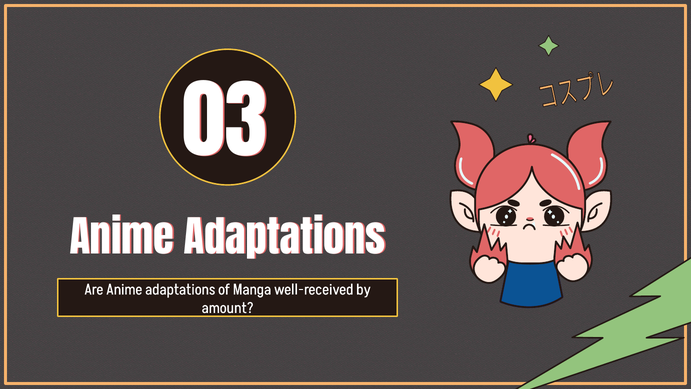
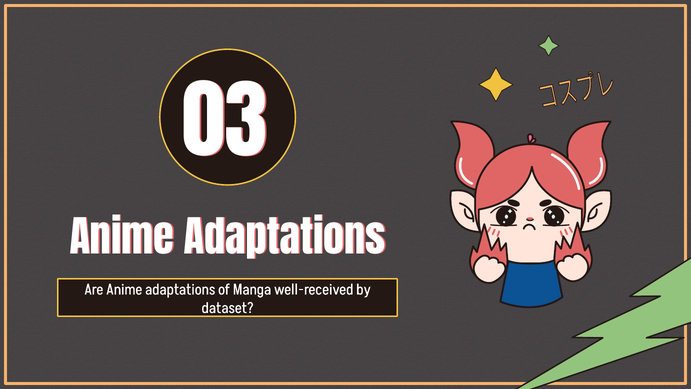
amount: amount -> dataset
